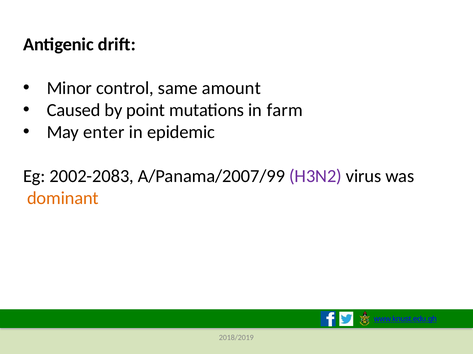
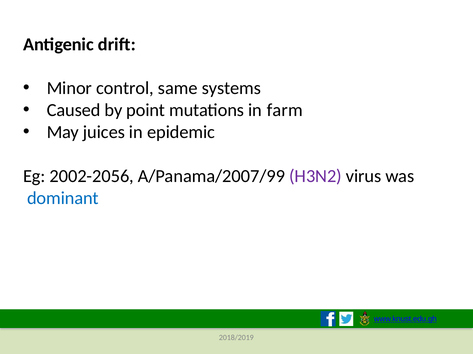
amount: amount -> systems
enter: enter -> juices
2002-2083: 2002-2083 -> 2002-2056
dominant colour: orange -> blue
